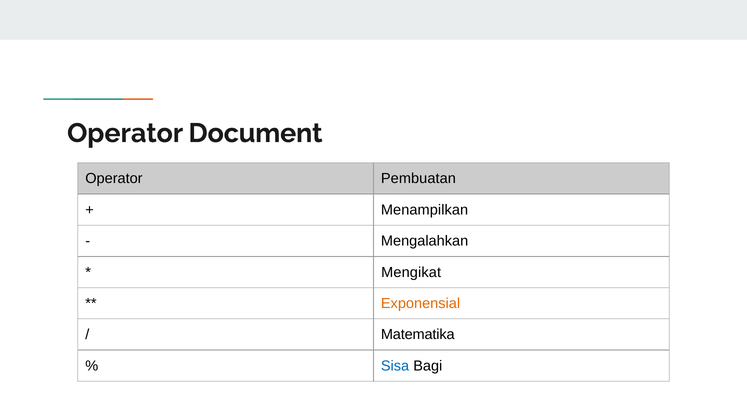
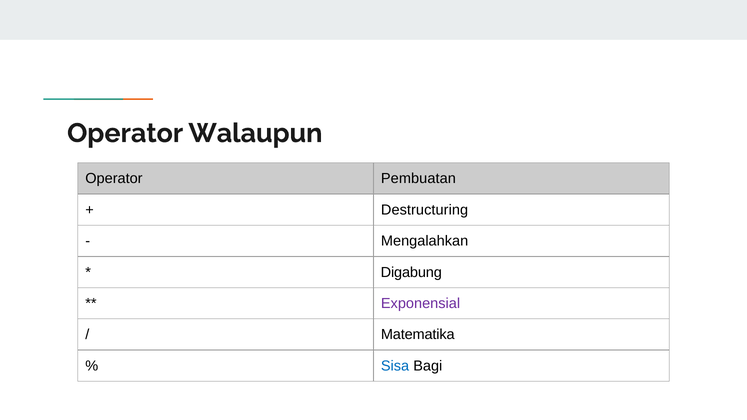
Document: Document -> Walaupun
Menampilkan: Menampilkan -> Destructuring
Mengikat: Mengikat -> Digabung
Exponensial colour: orange -> purple
